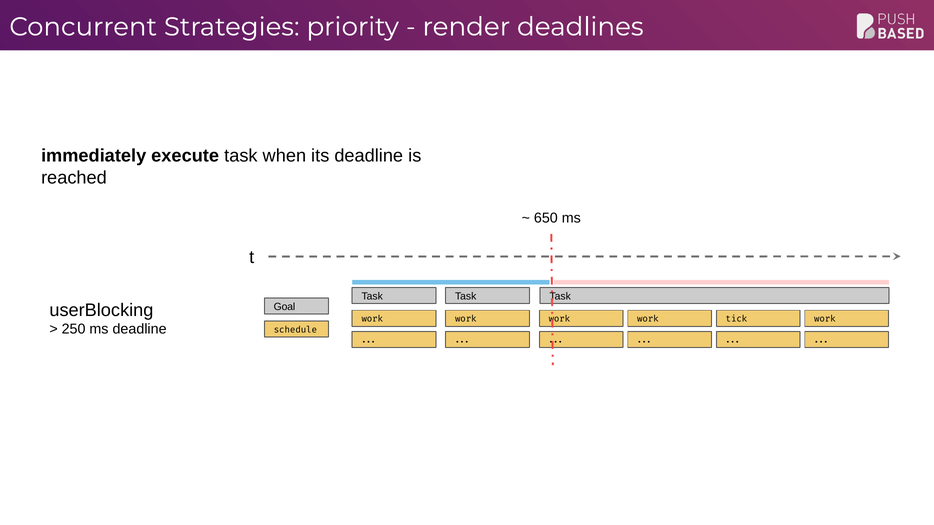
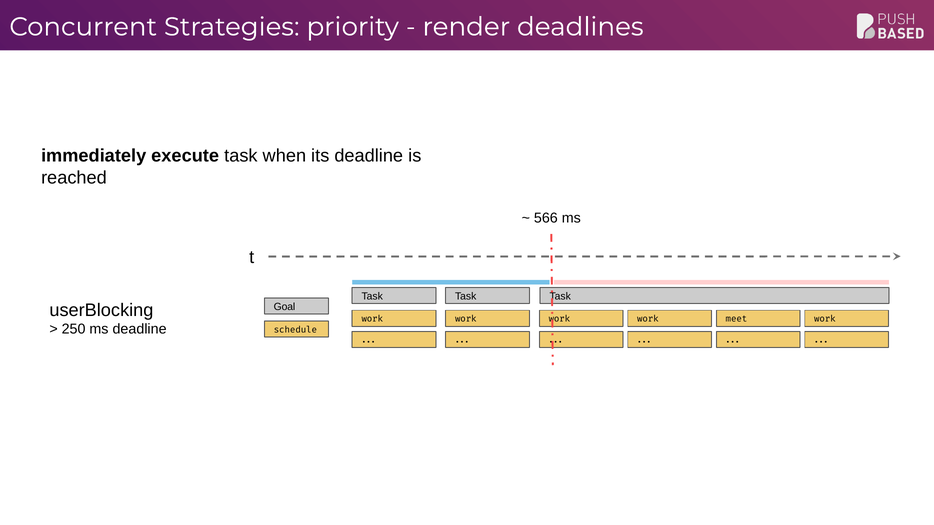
650: 650 -> 566
tick: tick -> meet
